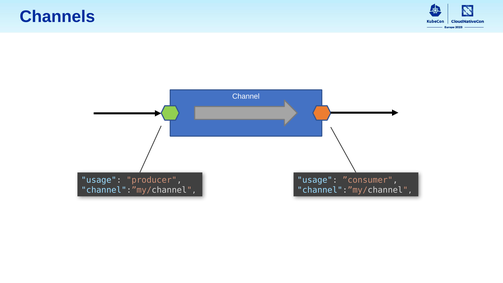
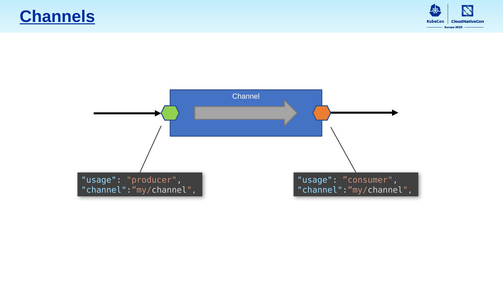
Channels underline: none -> present
